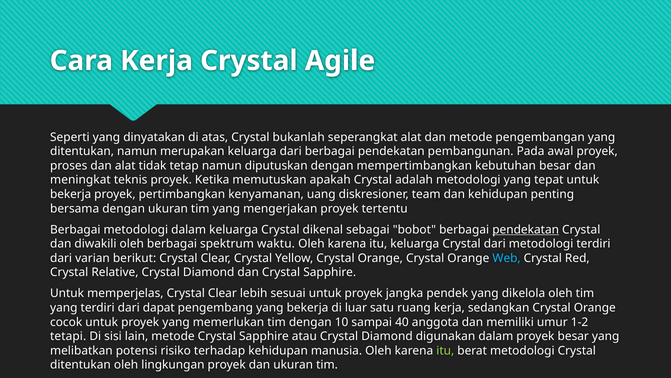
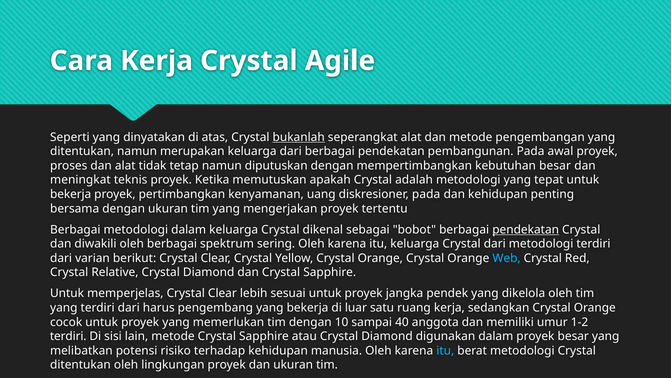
bukanlah underline: none -> present
diskresioner team: team -> pada
waktu: waktu -> sering
dapat: dapat -> harus
tetapi at (68, 336): tetapi -> terdiri
itu at (445, 350) colour: light green -> light blue
